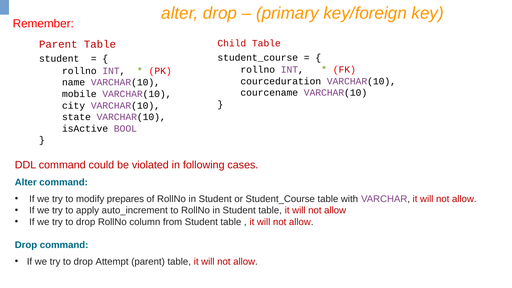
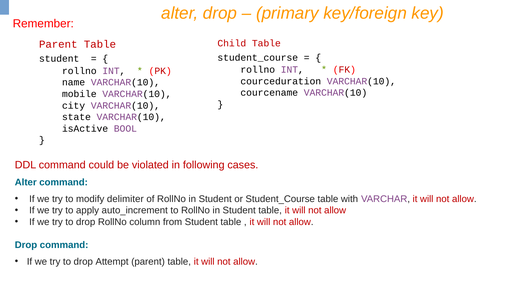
prepares: prepares -> delimiter
